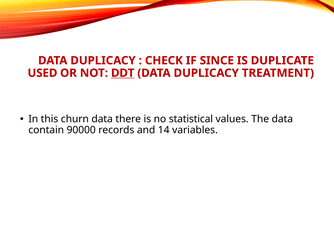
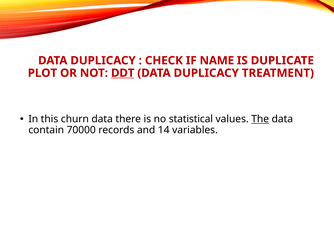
SINCE: SINCE -> NAME
USED: USED -> PLOT
The underline: none -> present
90000: 90000 -> 70000
